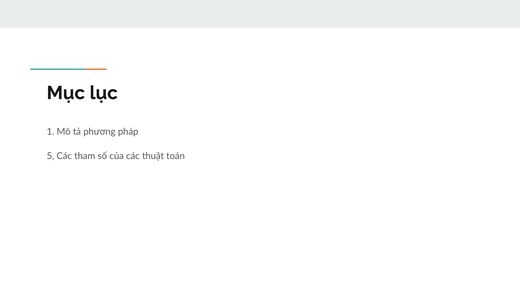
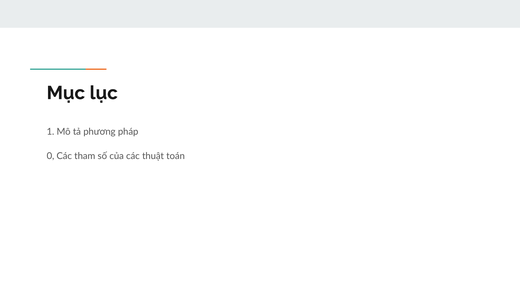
5: 5 -> 0
